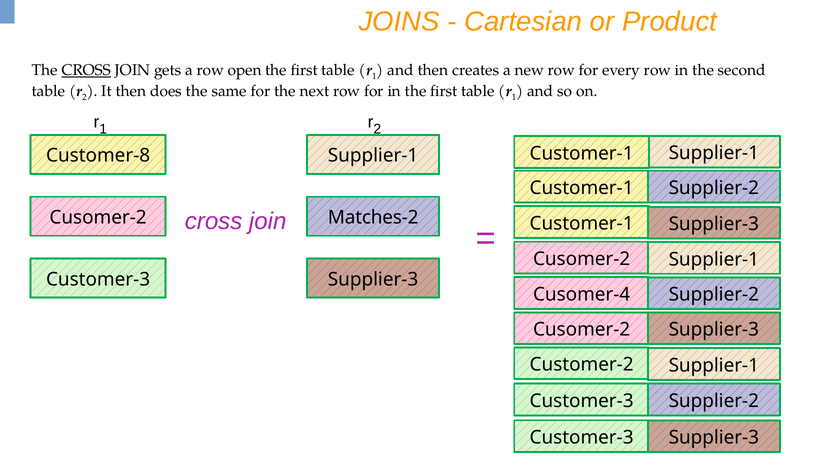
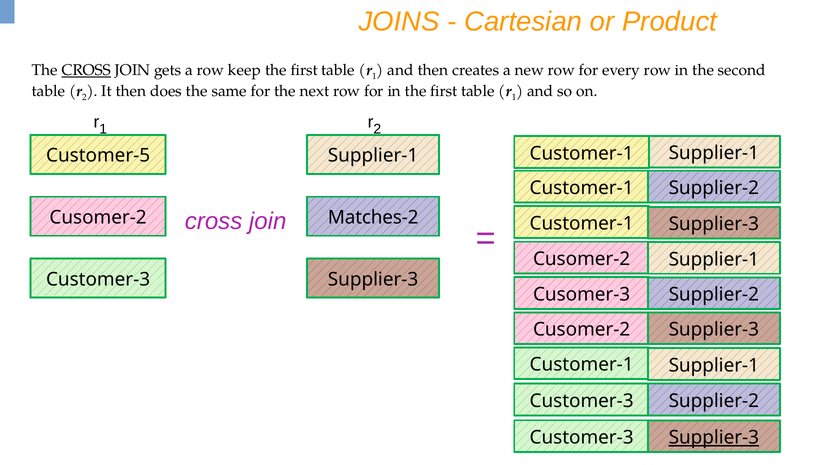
open: open -> keep
Customer-8: Customer-8 -> Customer-5
Cusomer-4: Cusomer-4 -> Cusomer-3
Customer-2 at (582, 365): Customer-2 -> Customer-1
Supplier-3 at (714, 438) underline: none -> present
